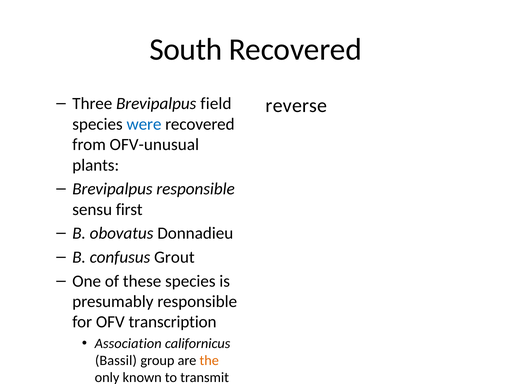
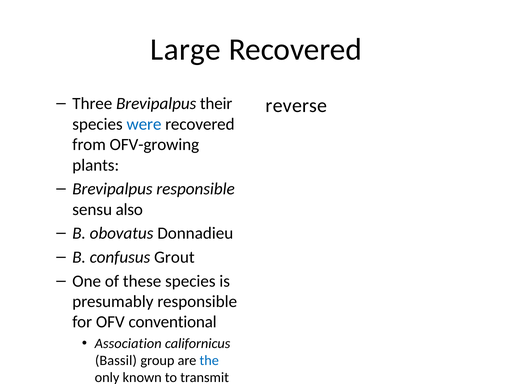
South: South -> Large
field: field -> their
OFV-unusual: OFV-unusual -> OFV-growing
first: first -> also
transcription: transcription -> conventional
the colour: orange -> blue
